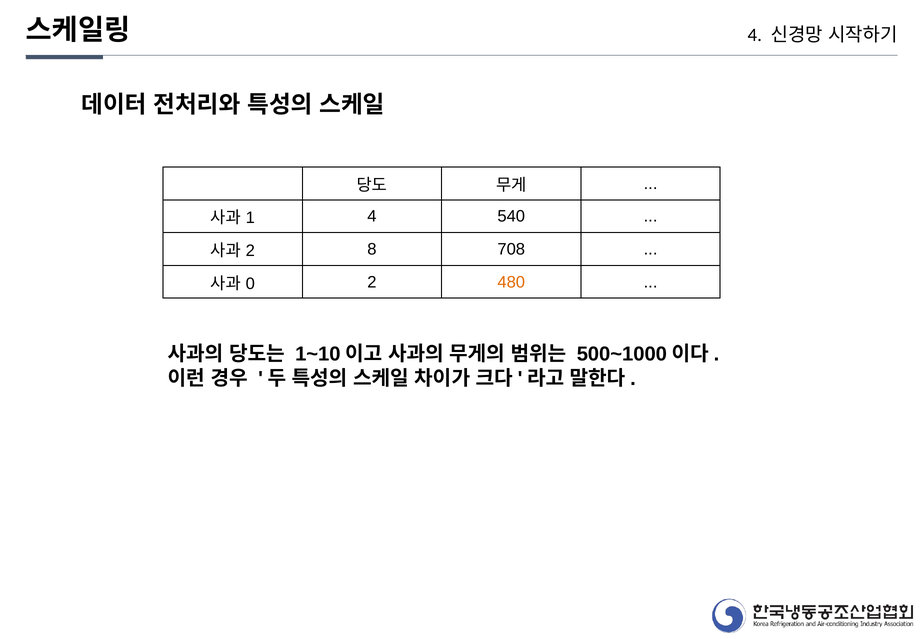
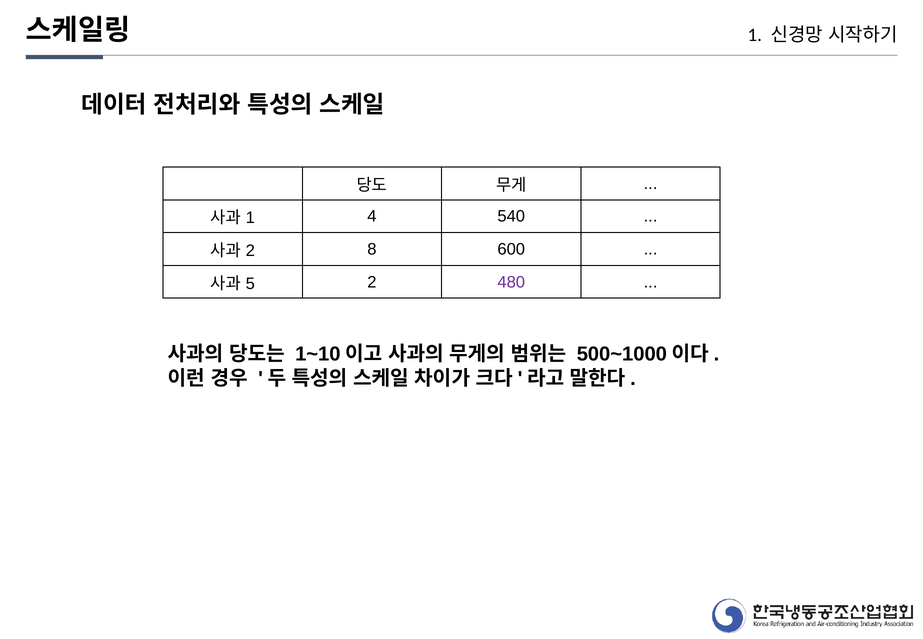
4 at (755, 35): 4 -> 1
708: 708 -> 600
0: 0 -> 5
480 colour: orange -> purple
